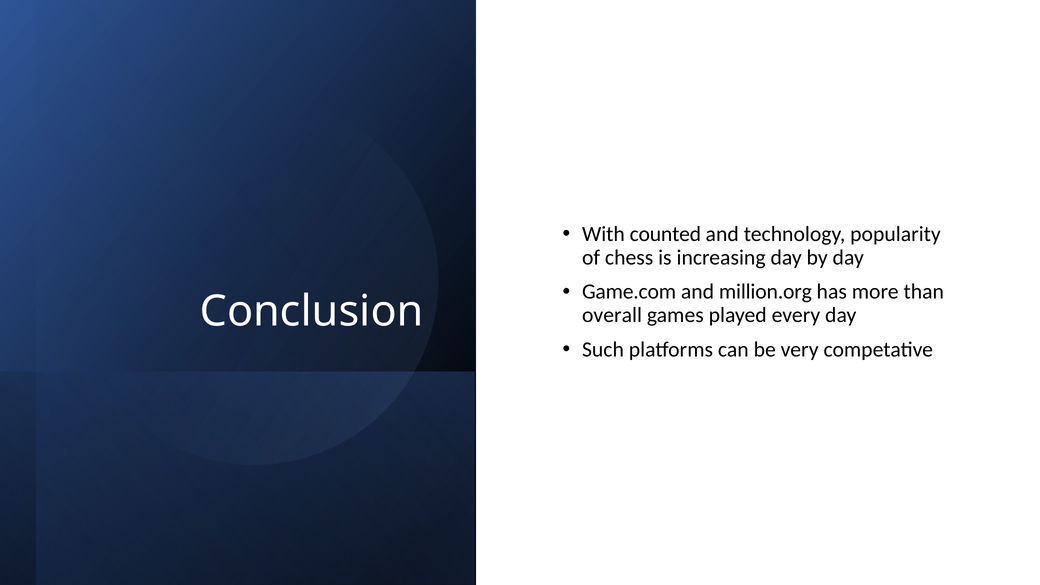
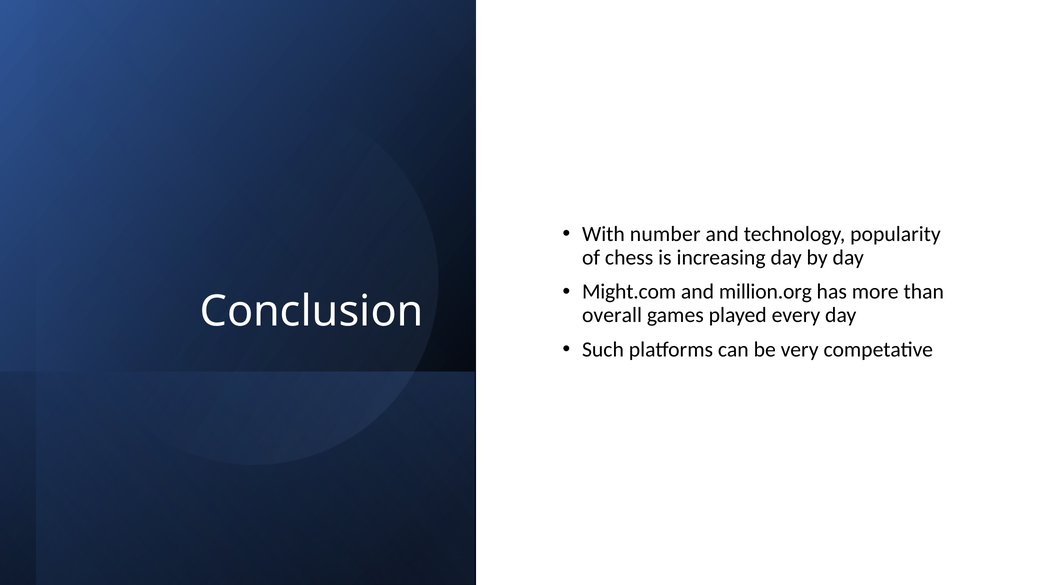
counted: counted -> number
Game.com: Game.com -> Might.com
